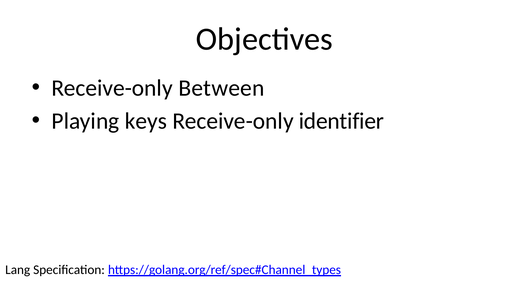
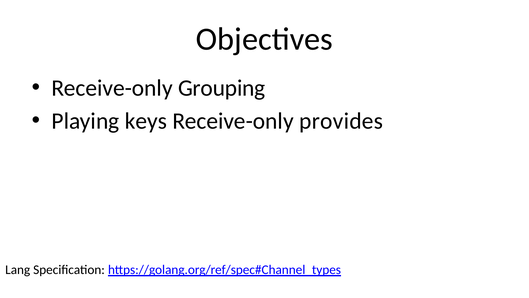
Between: Between -> Grouping
identifier: identifier -> provides
